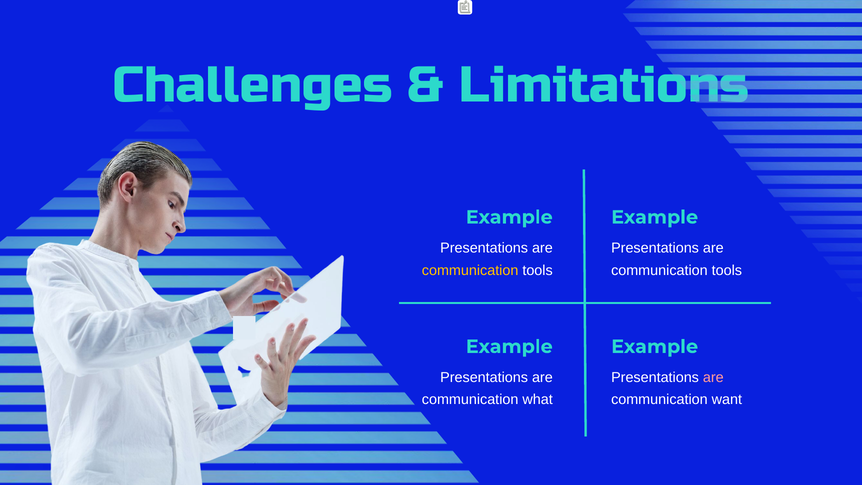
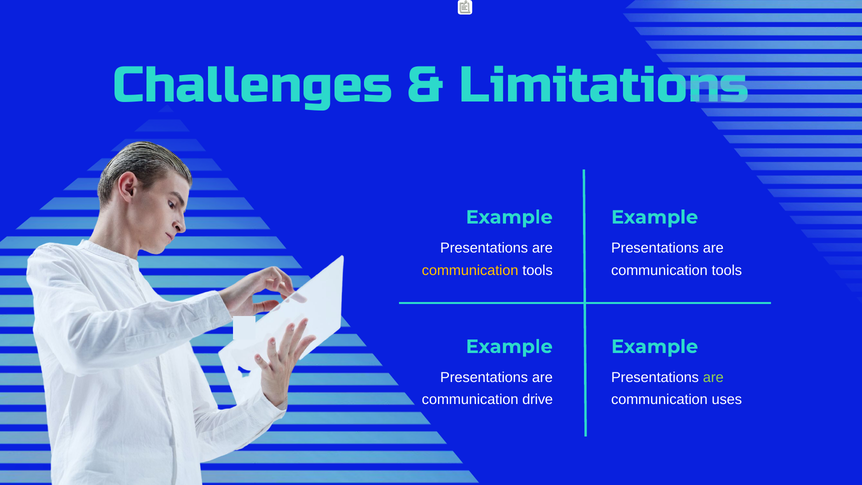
are at (713, 377) colour: pink -> light green
what: what -> drive
want: want -> uses
